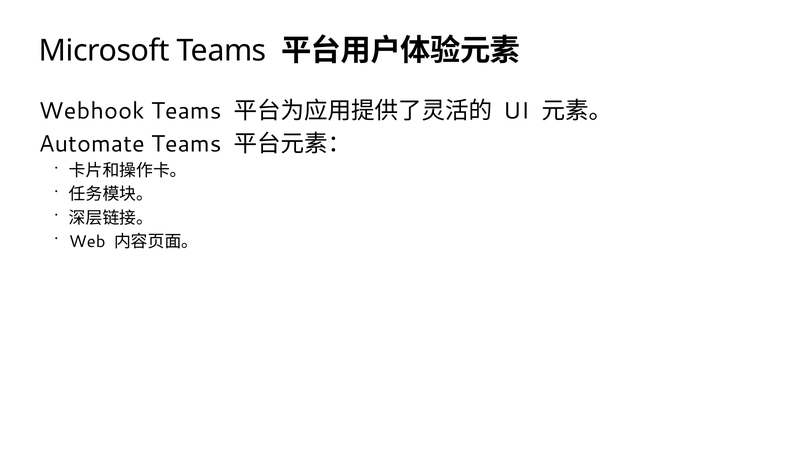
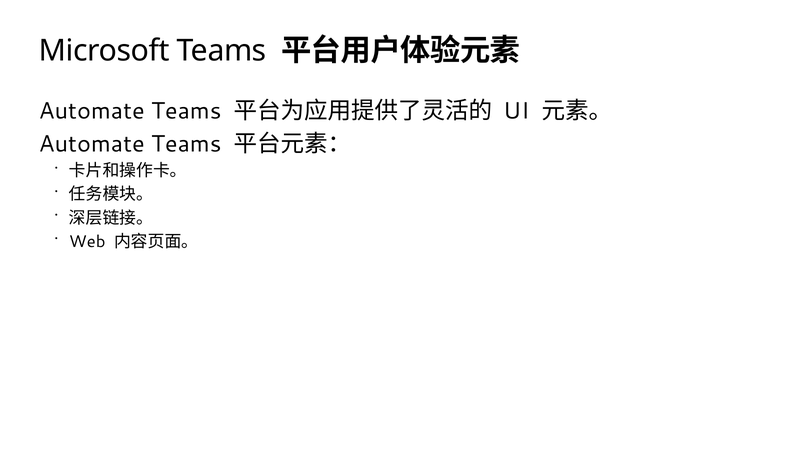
Webhook at (92, 111): Webhook -> Automate
